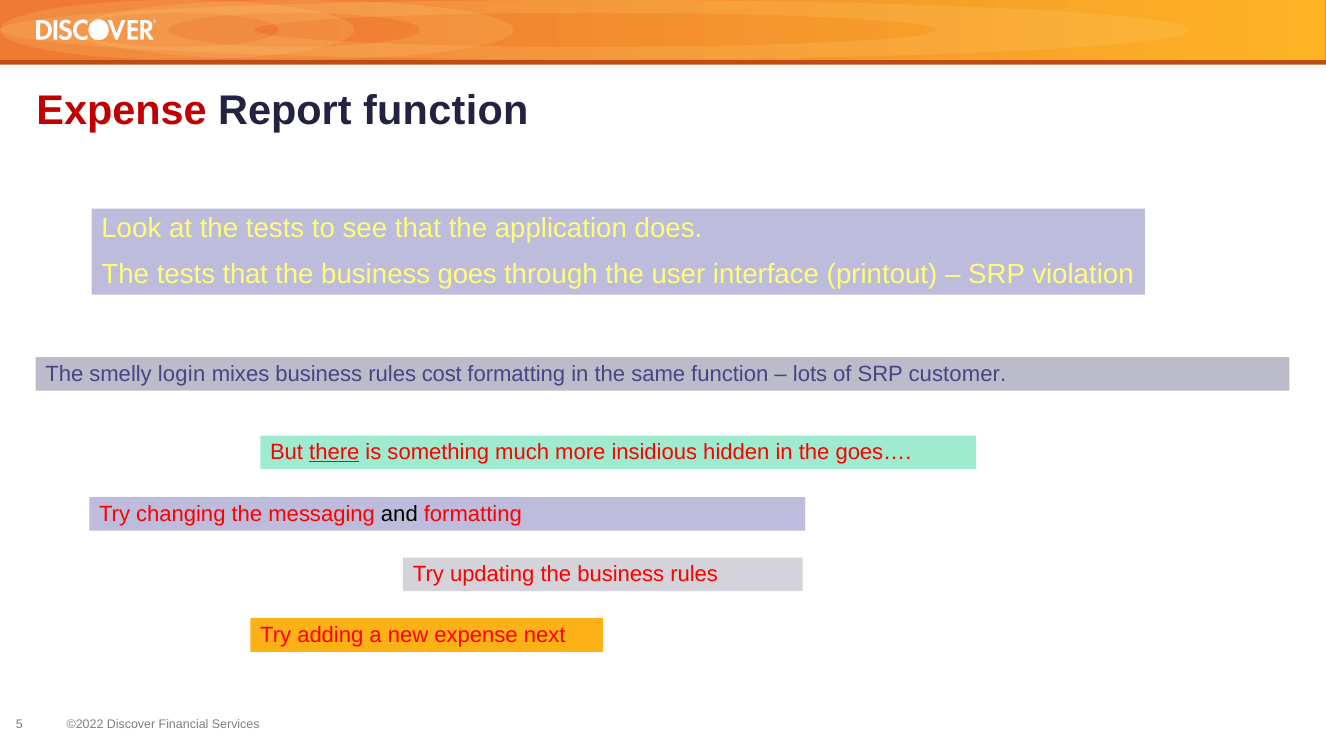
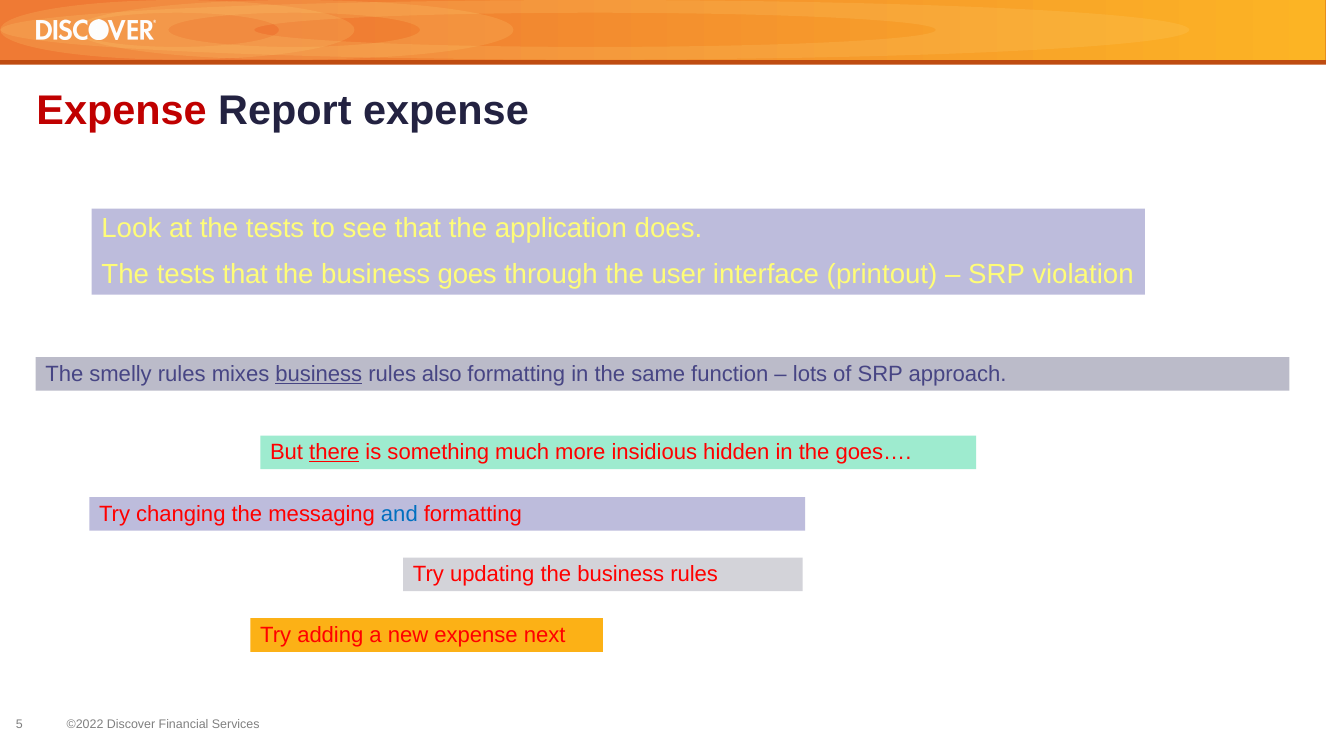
Report function: function -> expense
smelly login: login -> rules
business at (319, 374) underline: none -> present
cost: cost -> also
customer: customer -> approach
and colour: black -> blue
